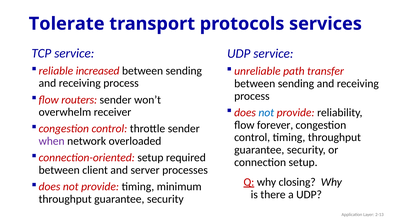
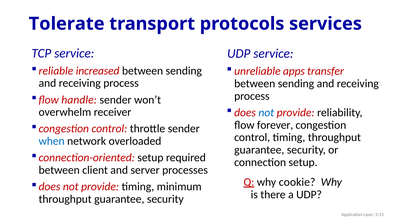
path: path -> apps
routers: routers -> handle
when colour: purple -> blue
closing: closing -> cookie
